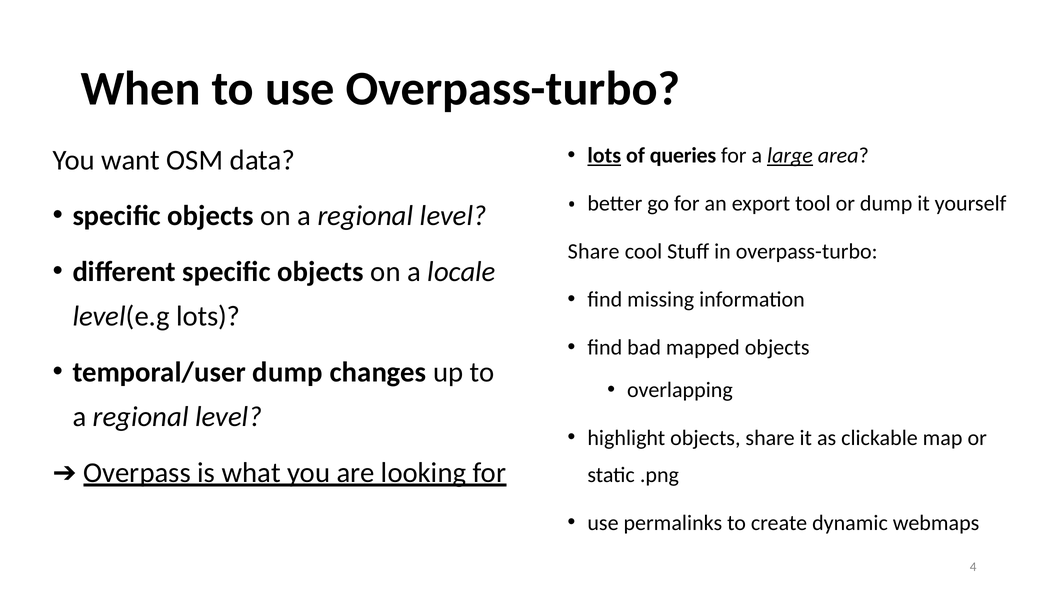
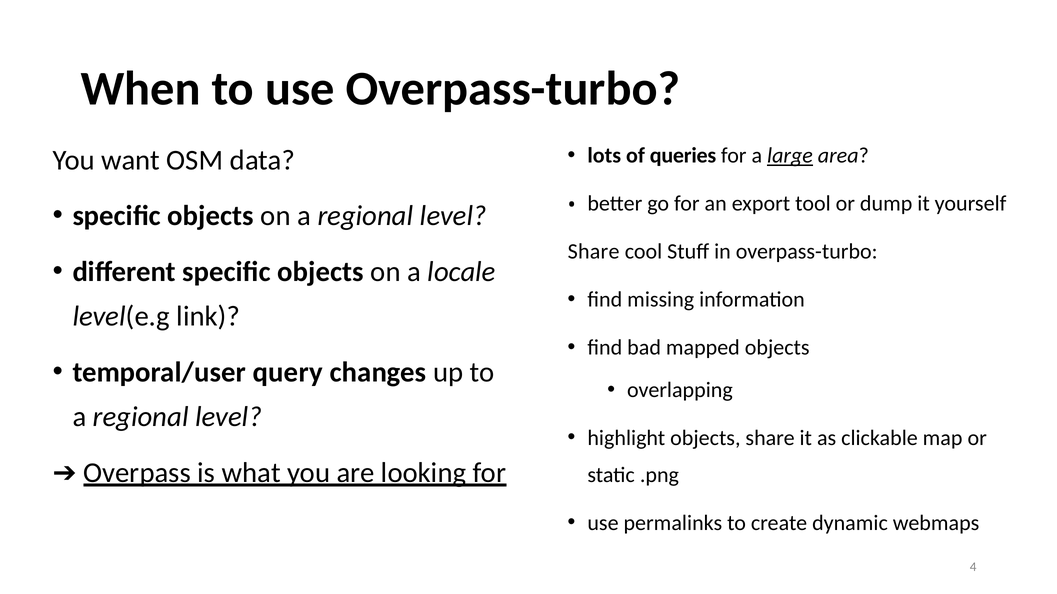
lots at (604, 156) underline: present -> none
level(e.g lots: lots -> link
temporal/user dump: dump -> query
